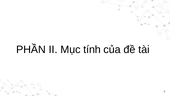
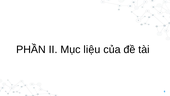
tính: tính -> liệu
